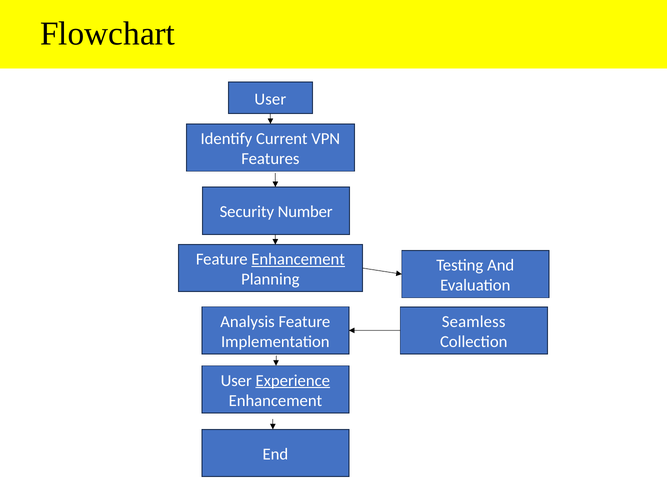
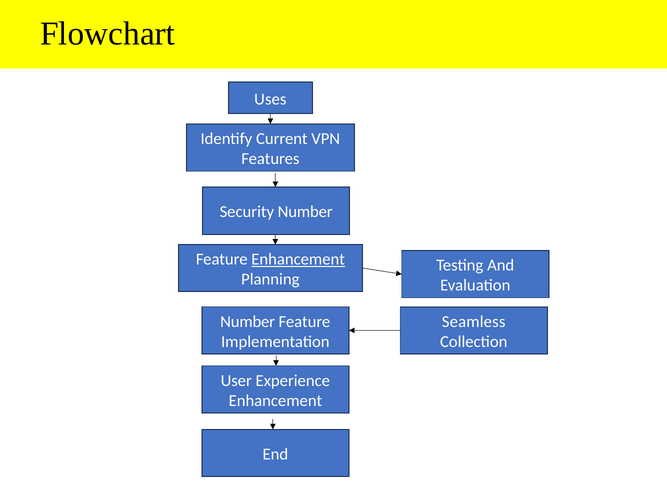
User at (270, 99): User -> Uses
Analysis at (248, 321): Analysis -> Number
Experience underline: present -> none
